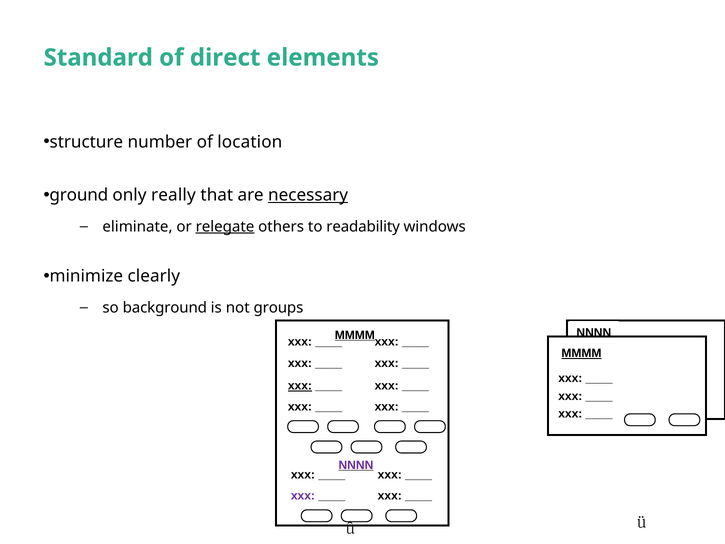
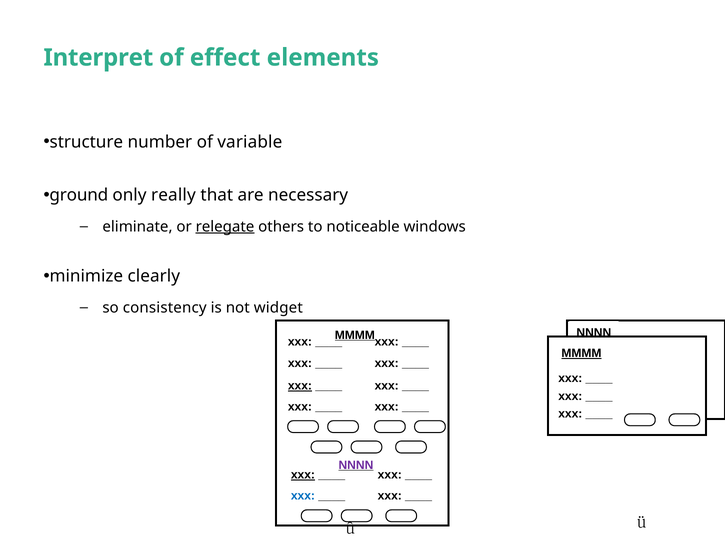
Standard: Standard -> Interpret
direct: direct -> effect
location: location -> variable
necessary underline: present -> none
readability: readability -> noticeable
background: background -> consistency
groups: groups -> widget
xxx at (303, 475) underline: none -> present
xxx at (303, 496) colour: purple -> blue
